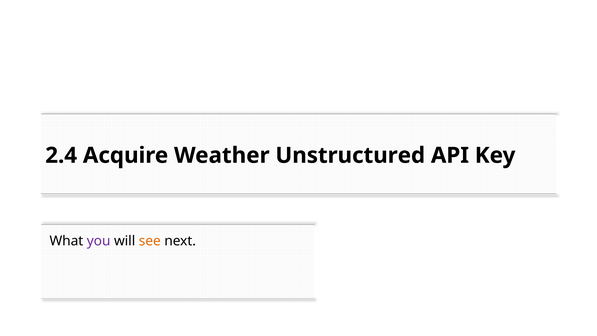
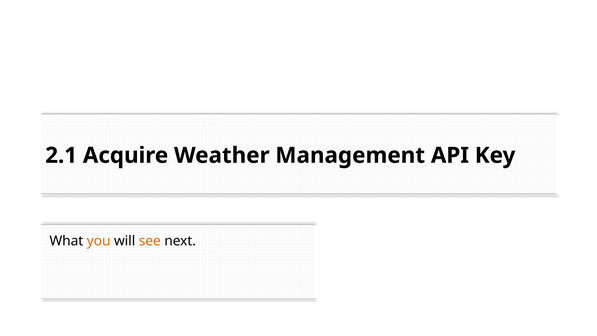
2.4: 2.4 -> 2.1
Unstructured: Unstructured -> Management
you colour: purple -> orange
